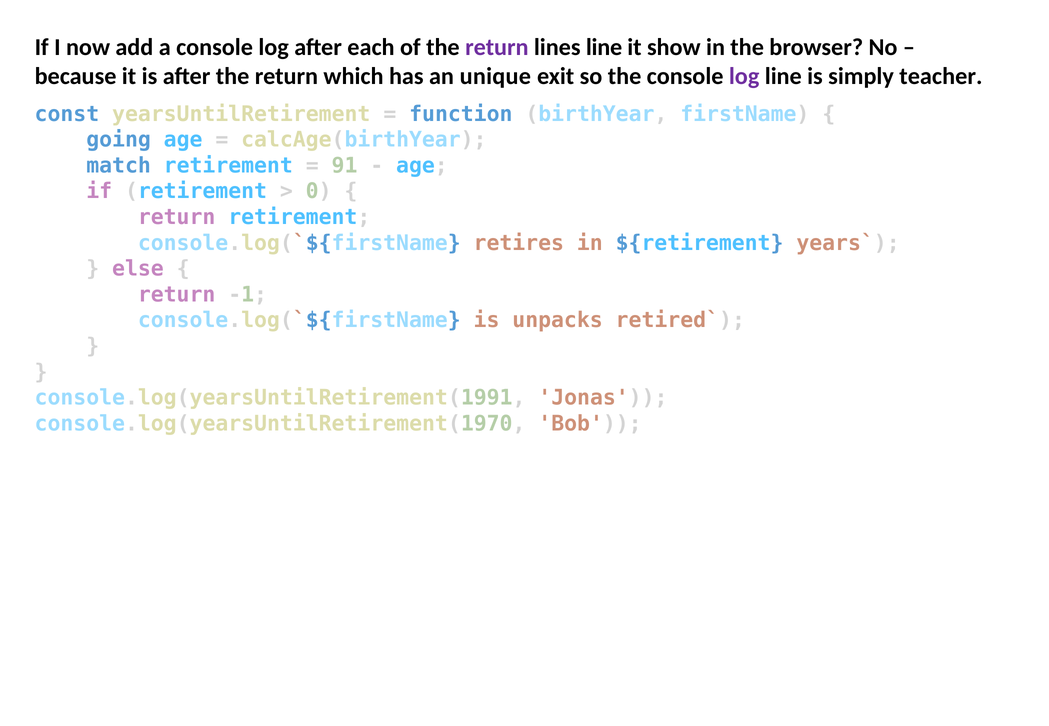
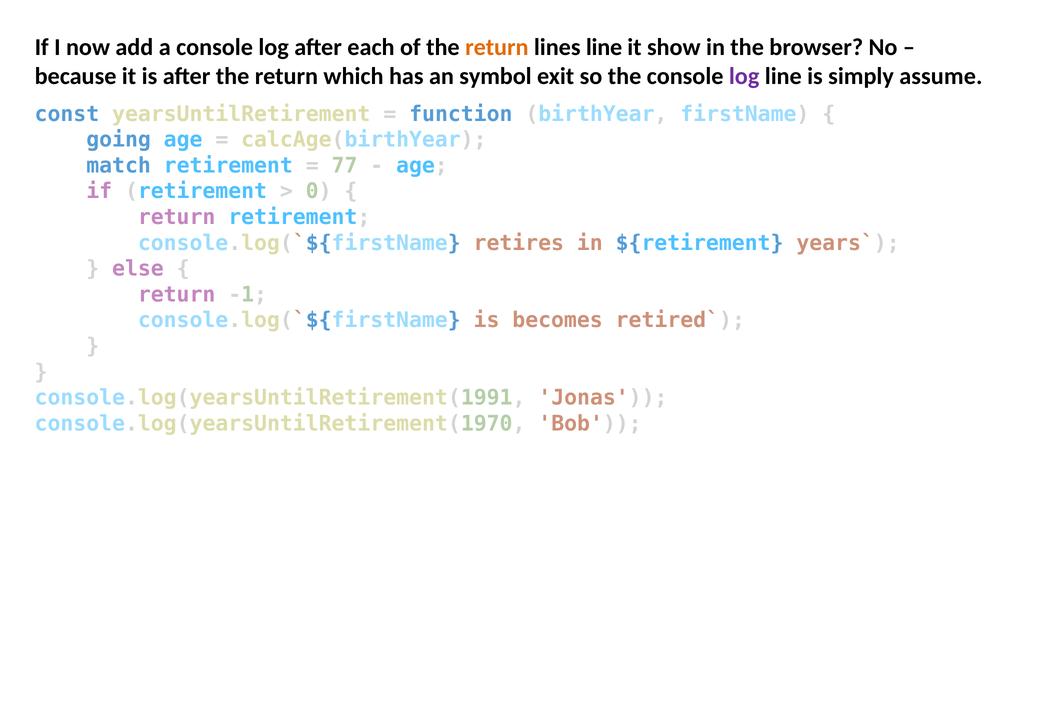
return at (497, 47) colour: purple -> orange
unique: unique -> symbol
teacher: teacher -> assume
91: 91 -> 77
unpacks: unpacks -> becomes
